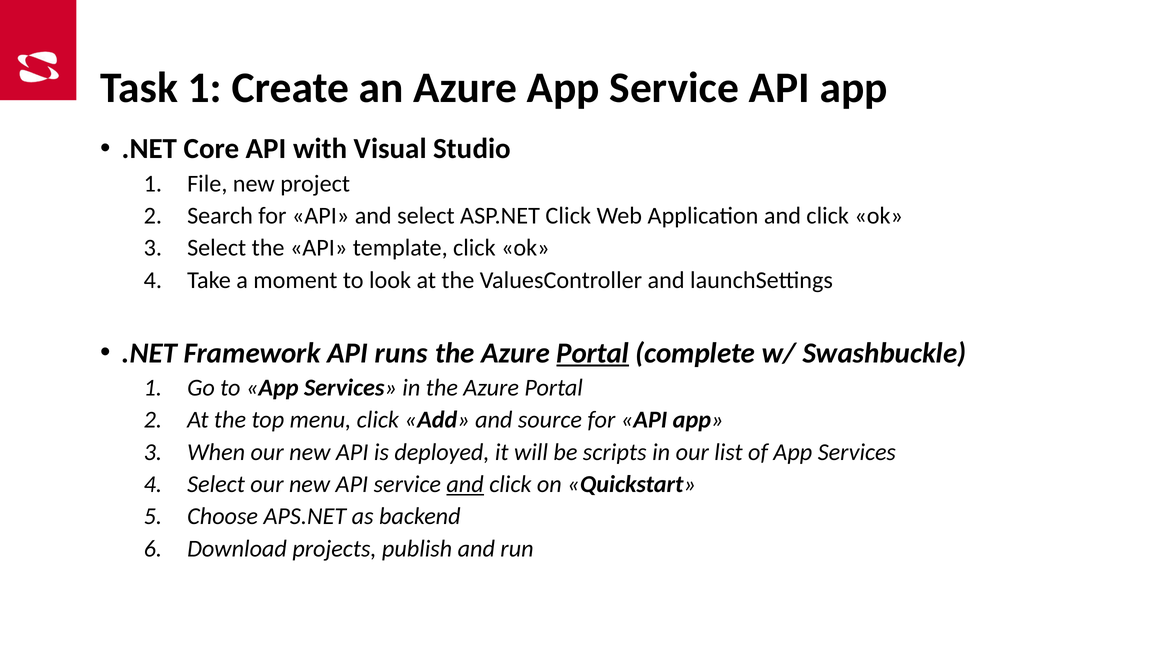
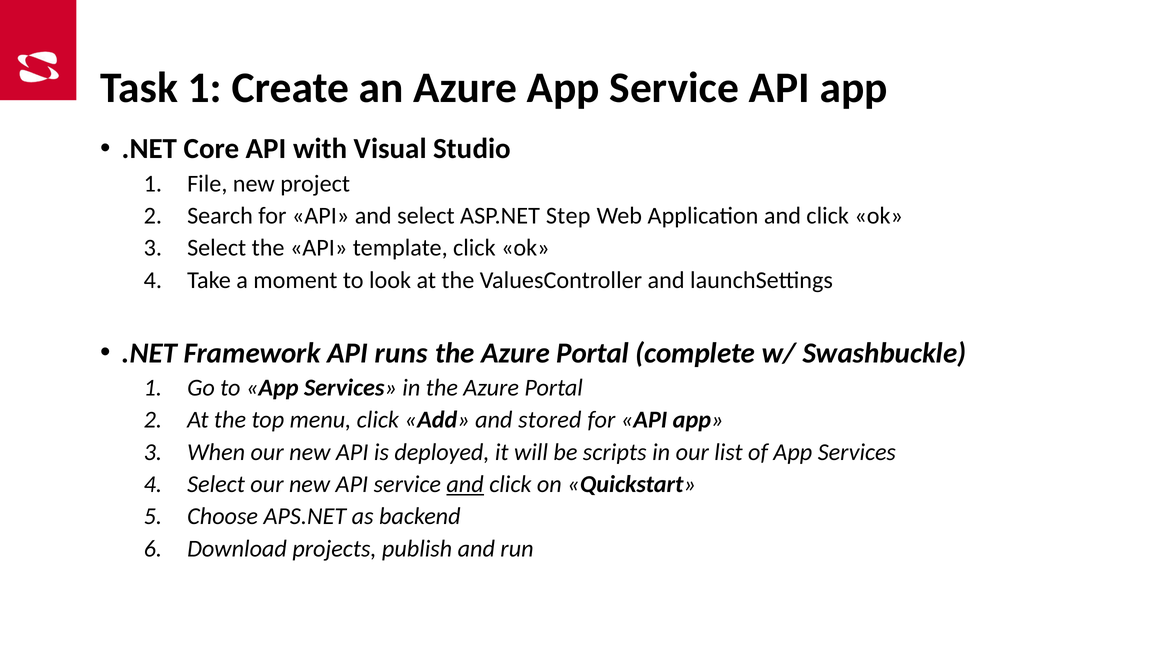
ASP.NET Click: Click -> Step
Portal at (593, 353) underline: present -> none
source: source -> stored
